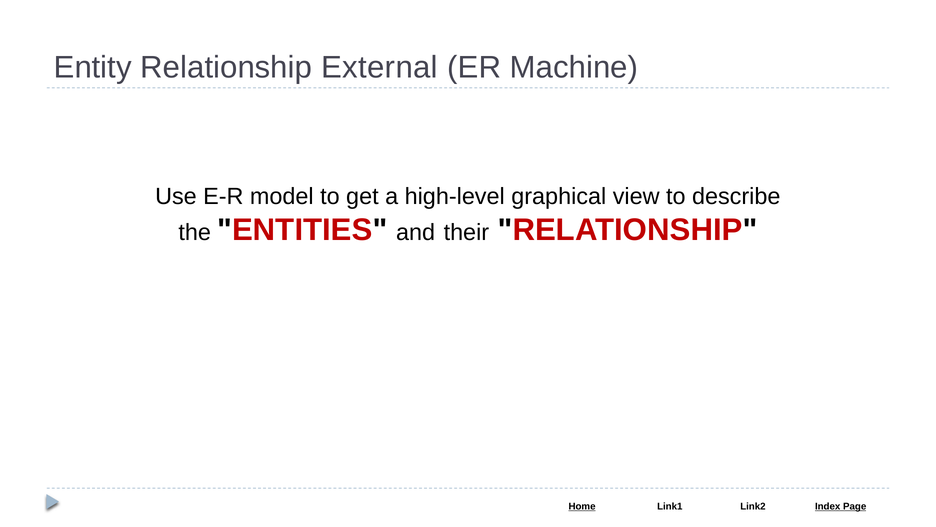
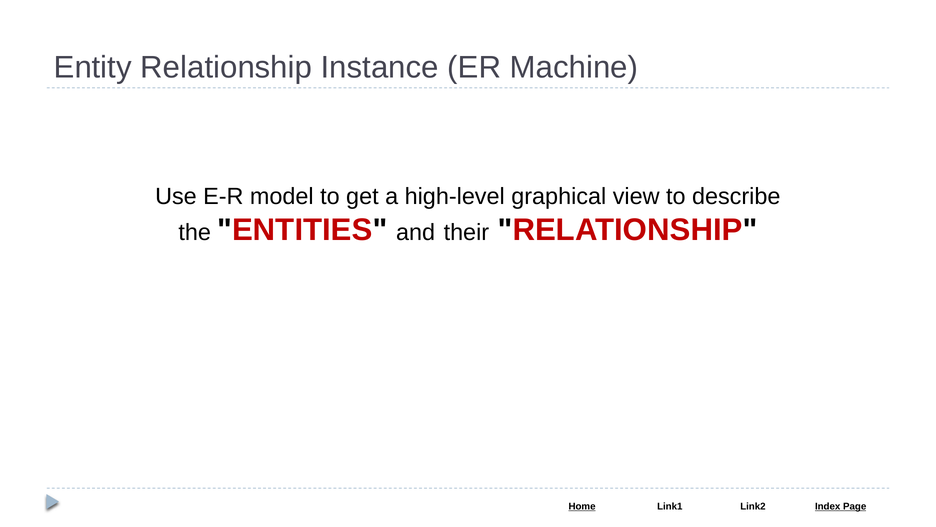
External: External -> Instance
